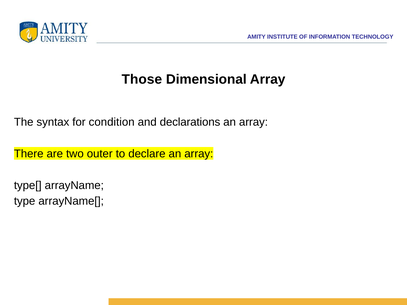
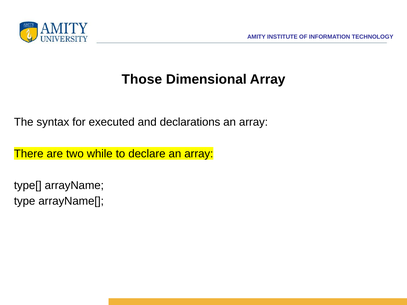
condition: condition -> executed
outer: outer -> while
